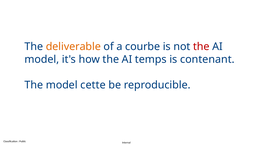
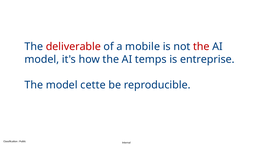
deliverable colour: orange -> red
courbe: courbe -> mobile
contenant: contenant -> entreprise
